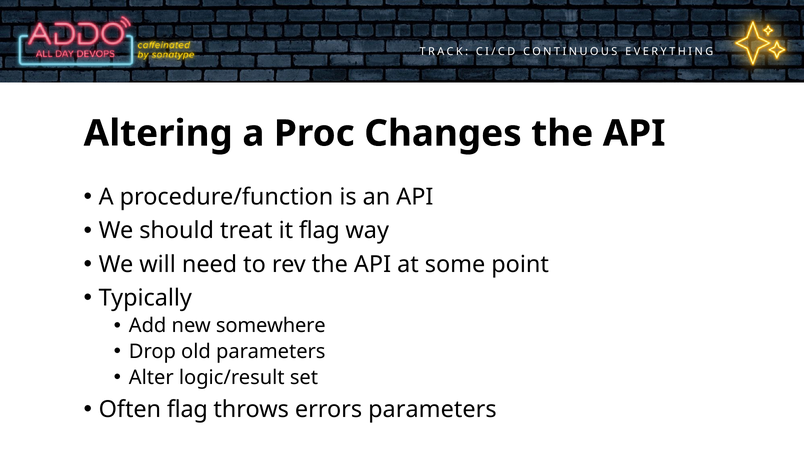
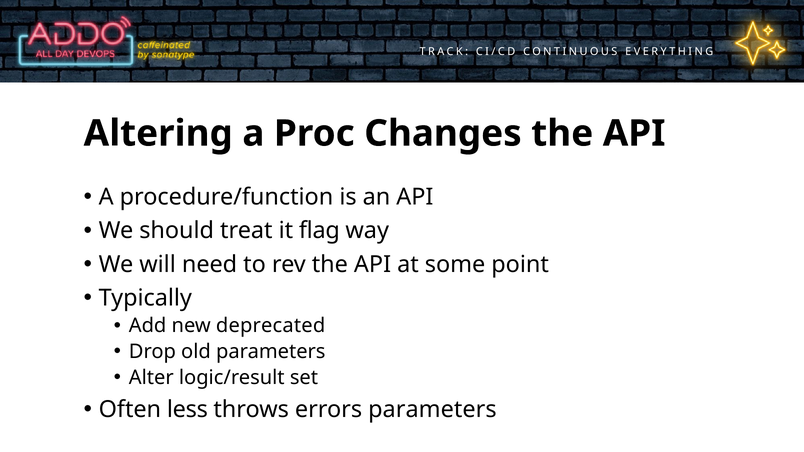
somewhere: somewhere -> deprecated
Often flag: flag -> less
